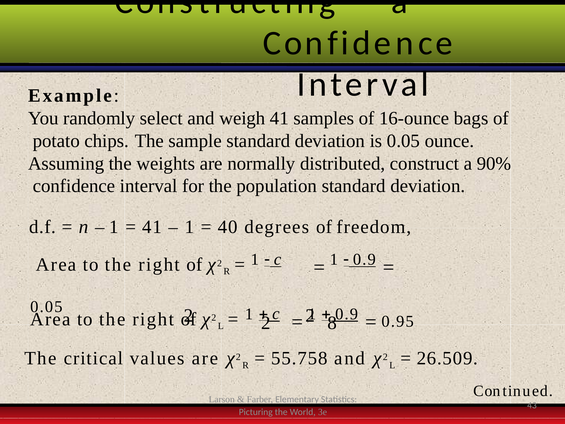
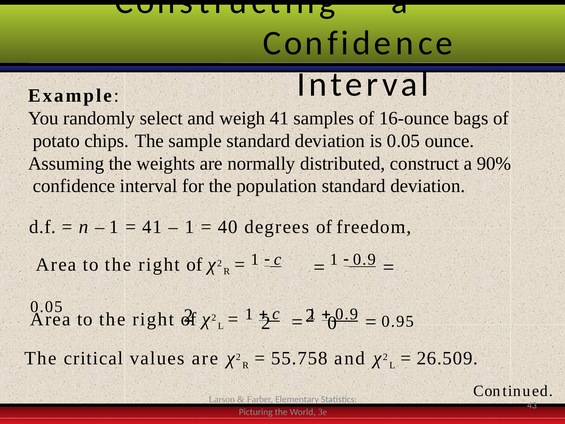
8: 8 -> 0
